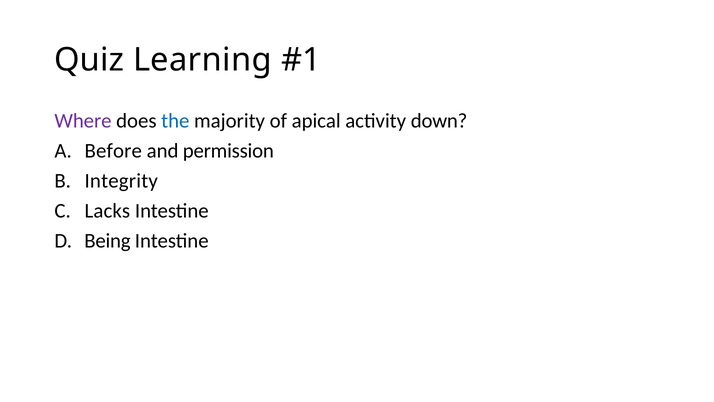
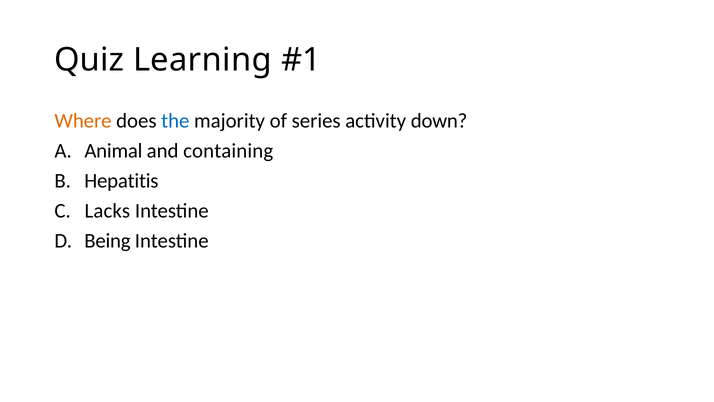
Where colour: purple -> orange
apical: apical -> series
Before: Before -> Animal
permission: permission -> containing
Integrity: Integrity -> Hepatitis
